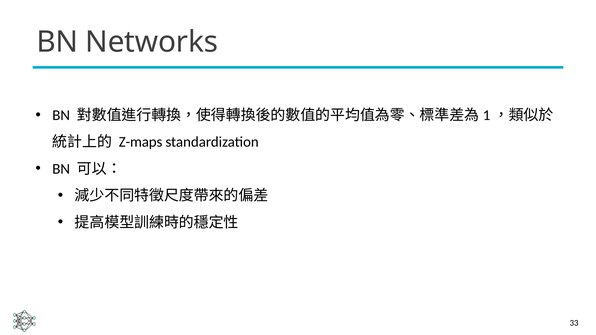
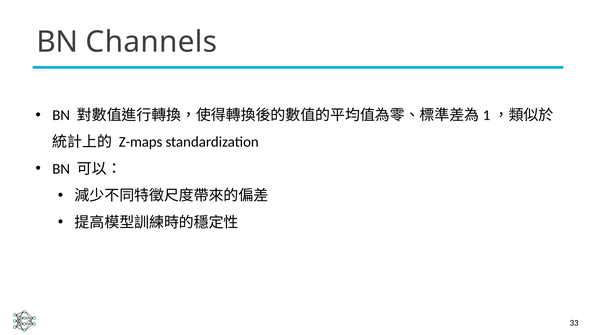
Networks: Networks -> Channels
